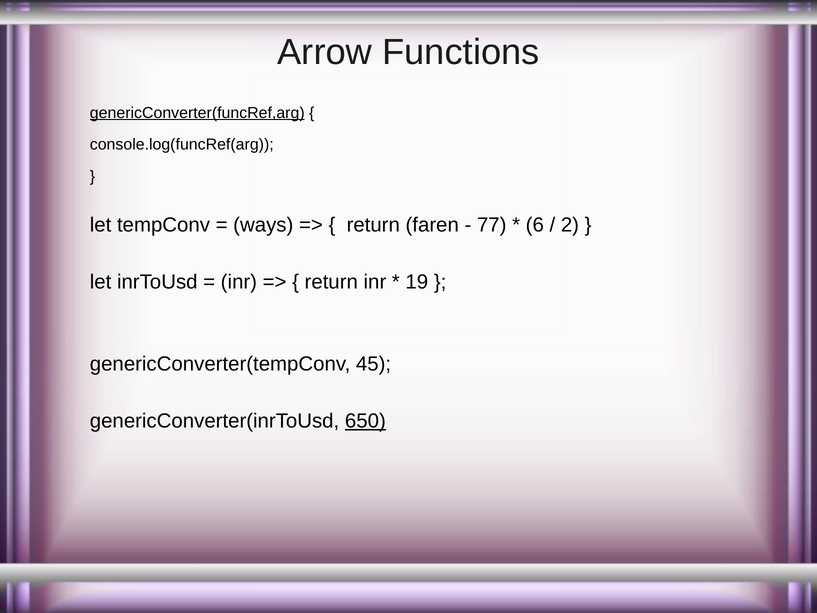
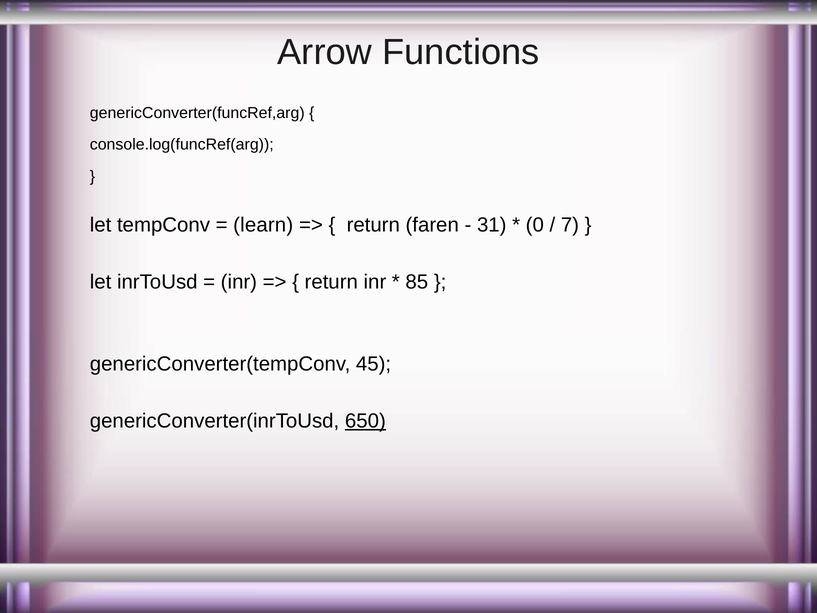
genericConverter(funcRef,arg underline: present -> none
ways: ways -> learn
77: 77 -> 31
6: 6 -> 0
2: 2 -> 7
19: 19 -> 85
